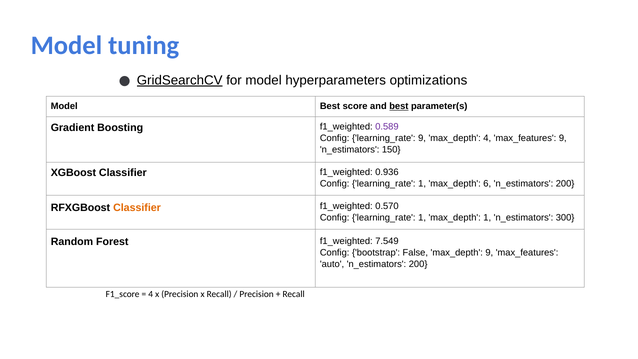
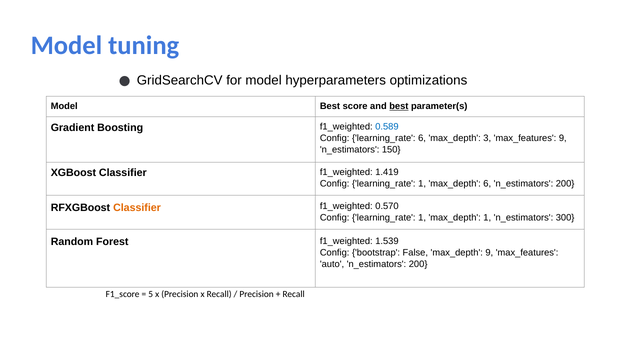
GridSearchCV underline: present -> none
0.589 colour: purple -> blue
9 at (422, 138): 9 -> 6
4 at (487, 138): 4 -> 3
0.936: 0.936 -> 1.419
7.549: 7.549 -> 1.539
4 at (151, 294): 4 -> 5
